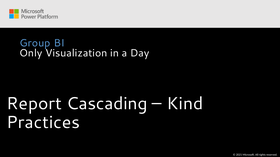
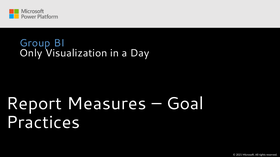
Cascading: Cascading -> Measures
Kind: Kind -> Goal
